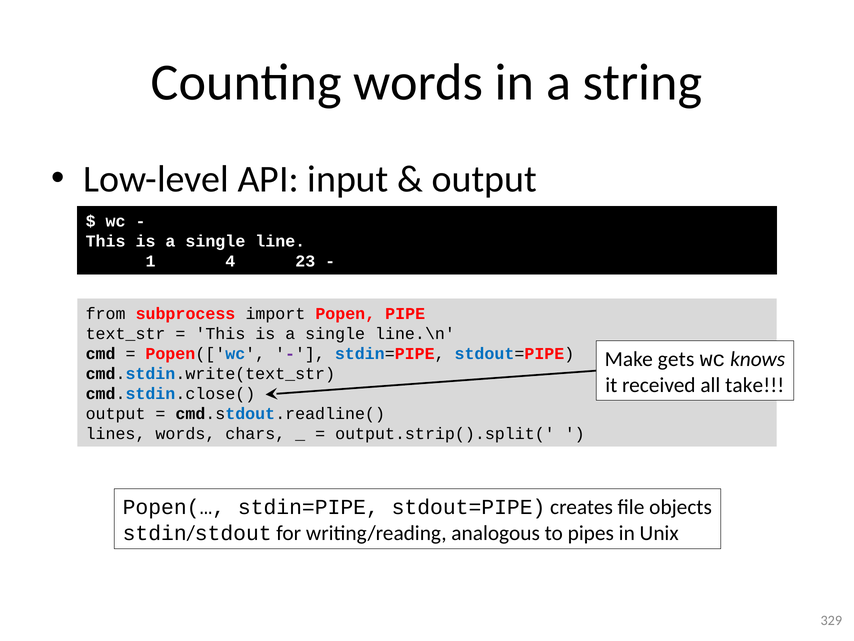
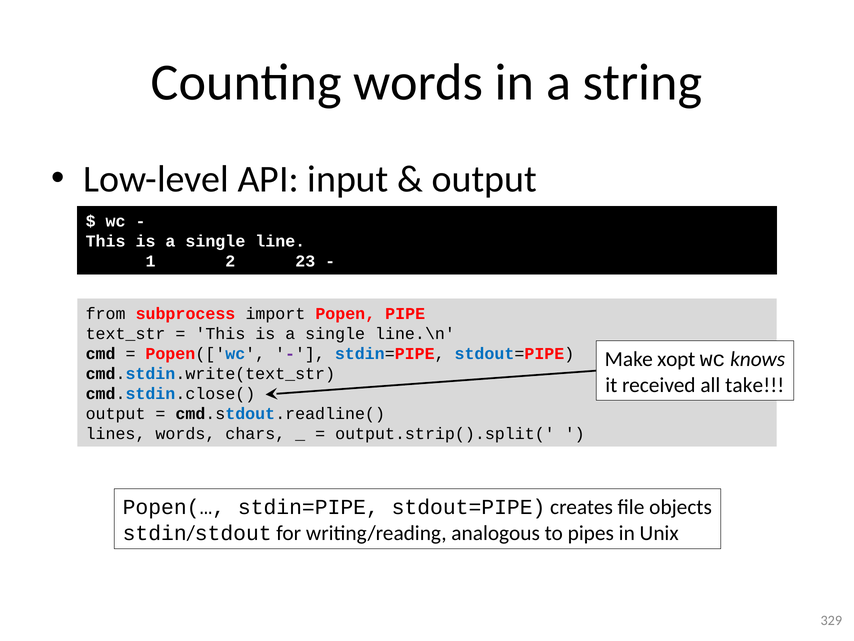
4: 4 -> 2
gets: gets -> xopt
